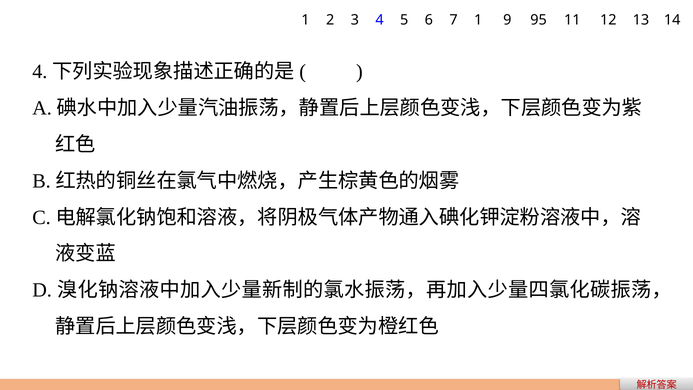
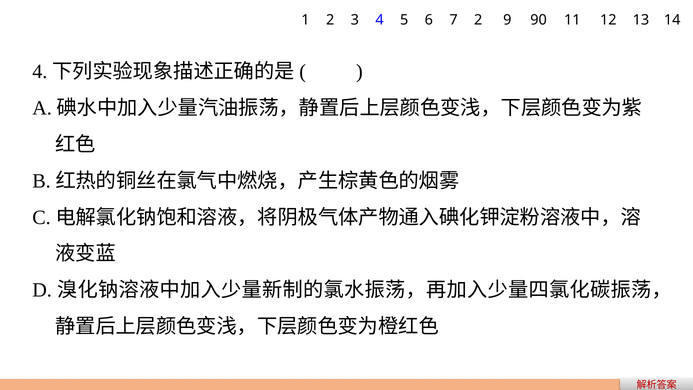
7 1: 1 -> 2
95: 95 -> 90
